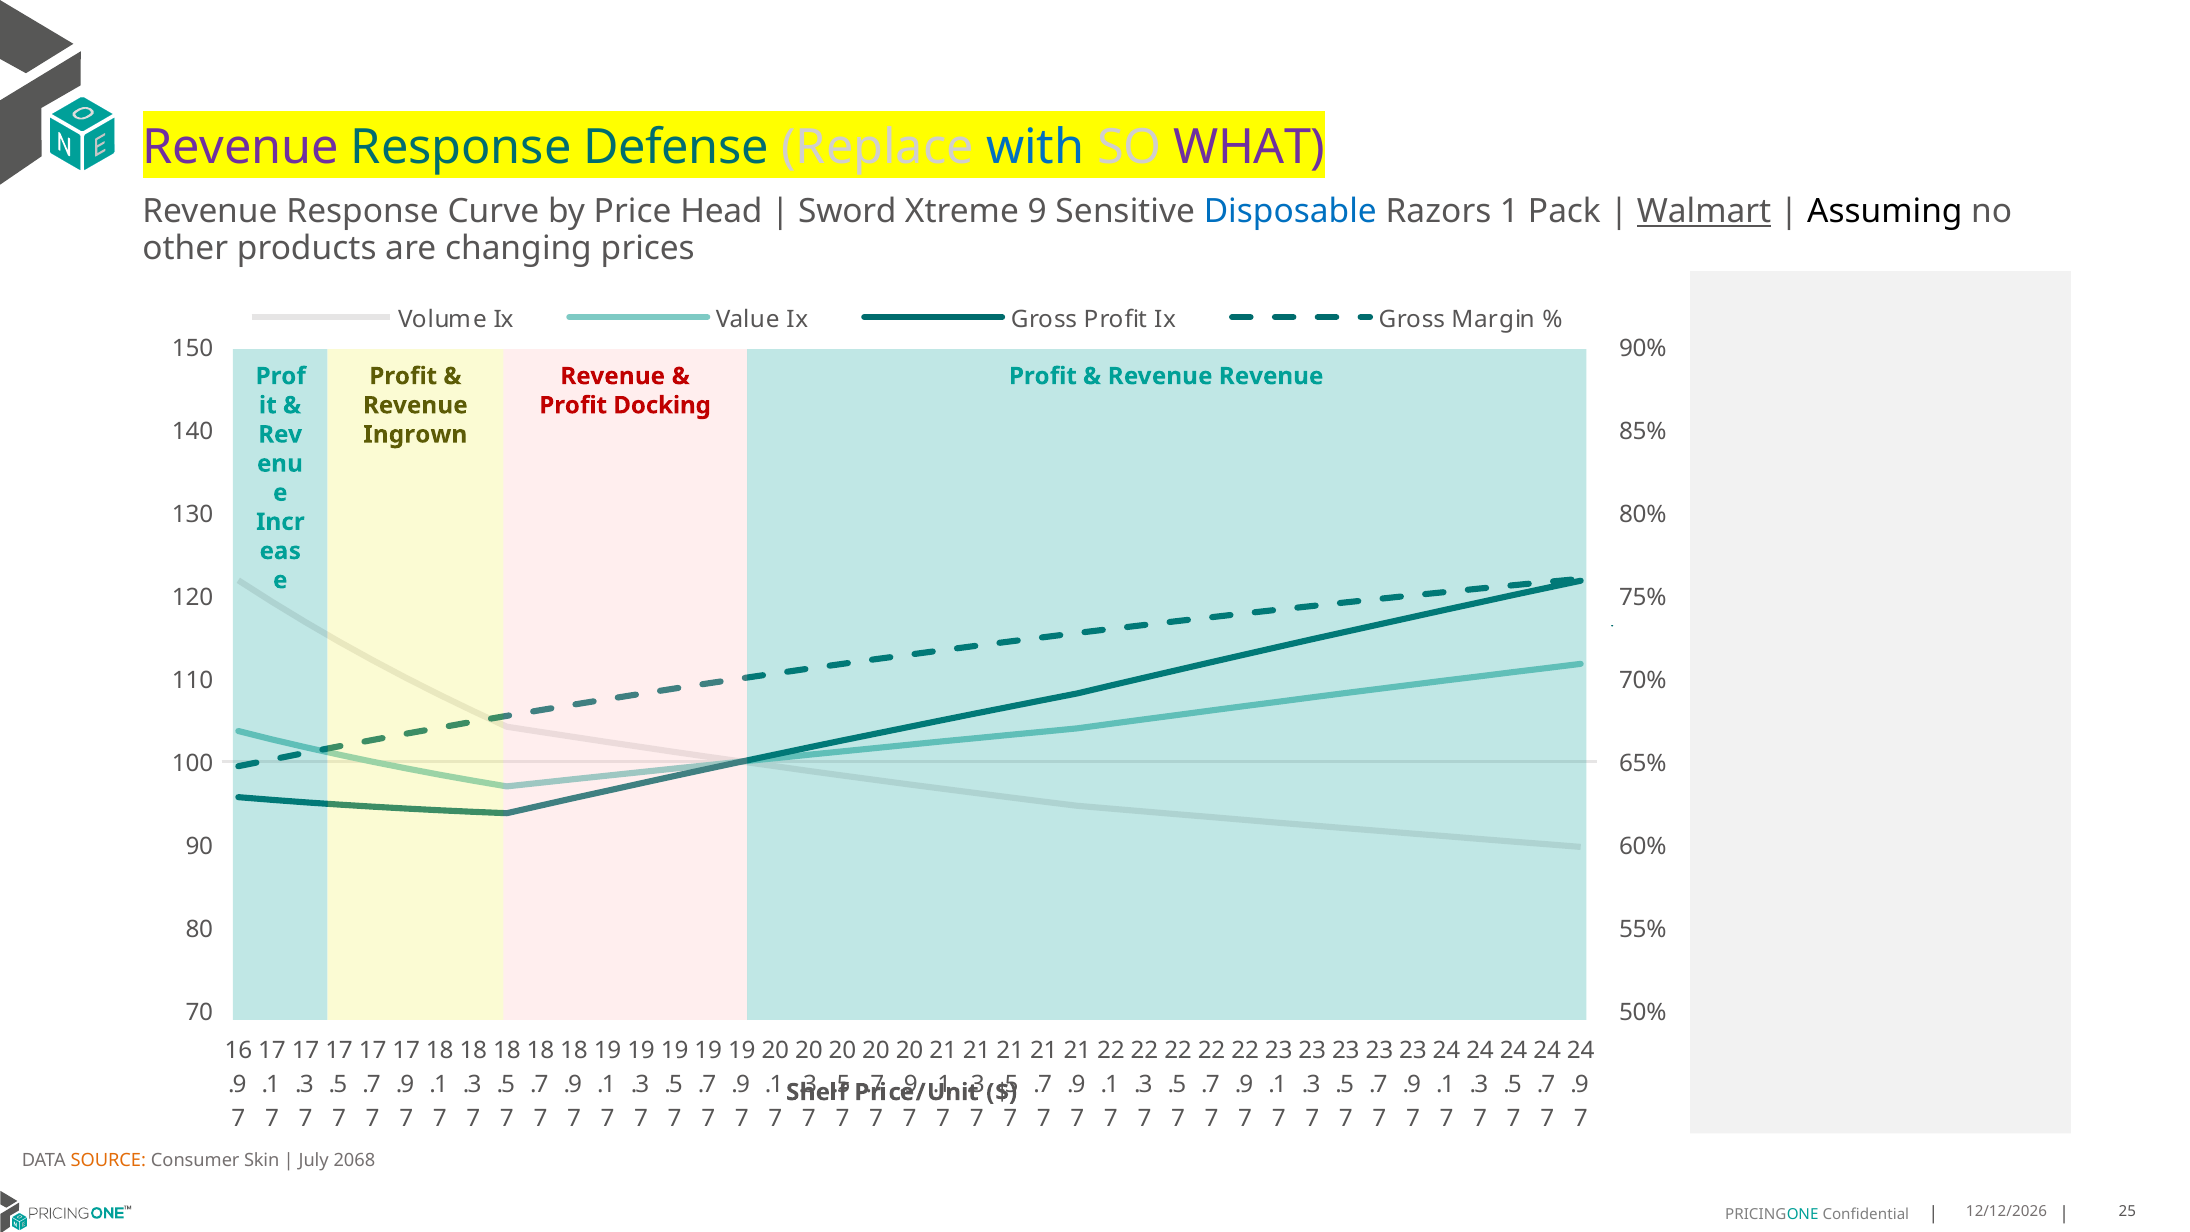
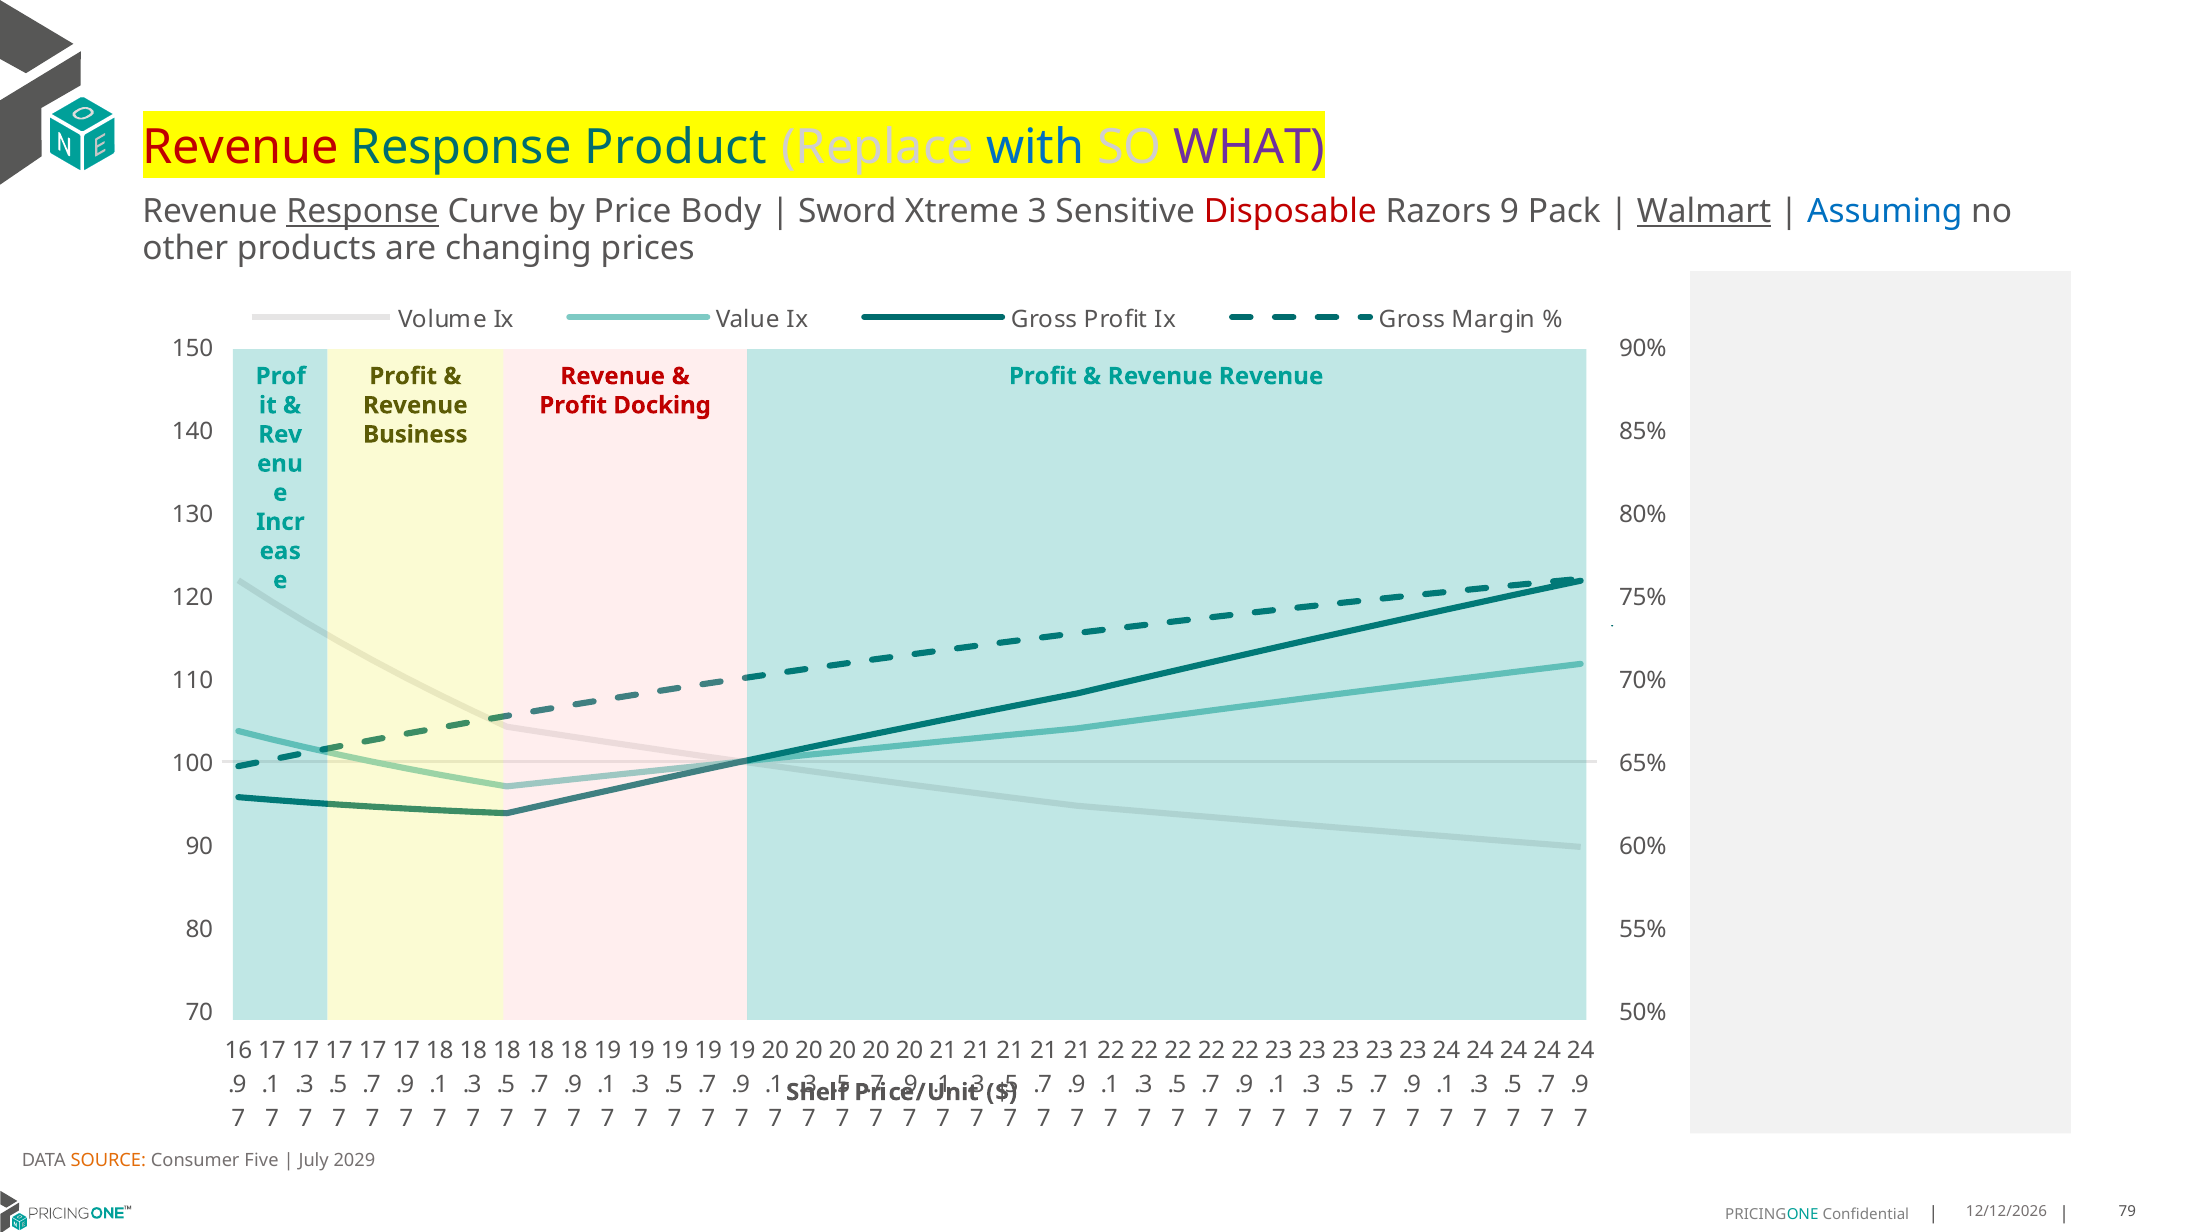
Revenue at (241, 147) colour: purple -> red
Defense: Defense -> Product
Response at (363, 212) underline: none -> present
Head: Head -> Body
9: 9 -> 3
Disposable colour: blue -> red
1: 1 -> 9
Assuming colour: black -> blue
Ingrown: Ingrown -> Business
Skin: Skin -> Five
2068: 2068 -> 2029
25: 25 -> 79
